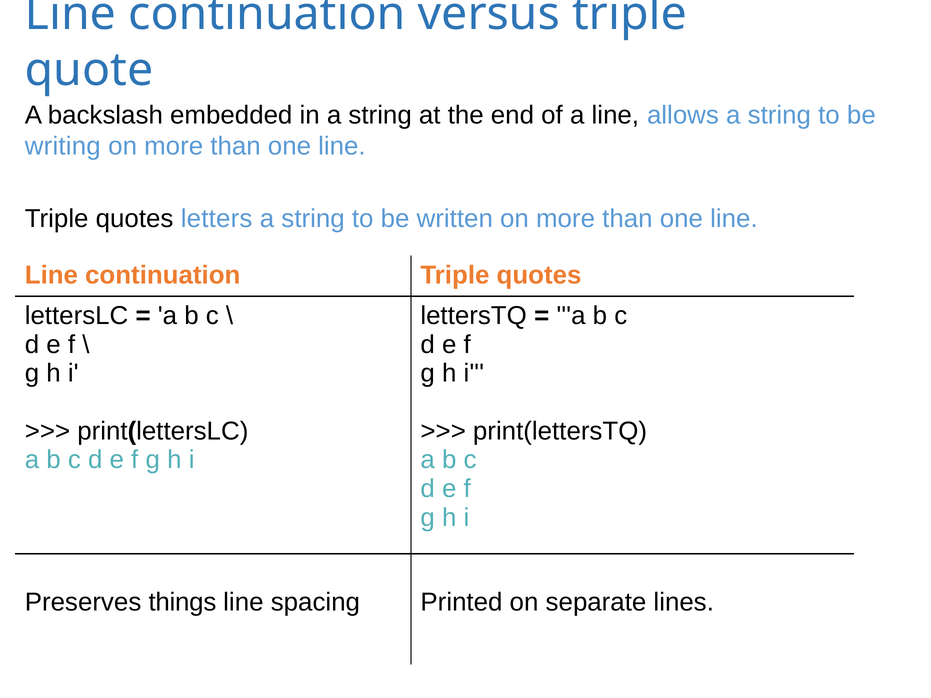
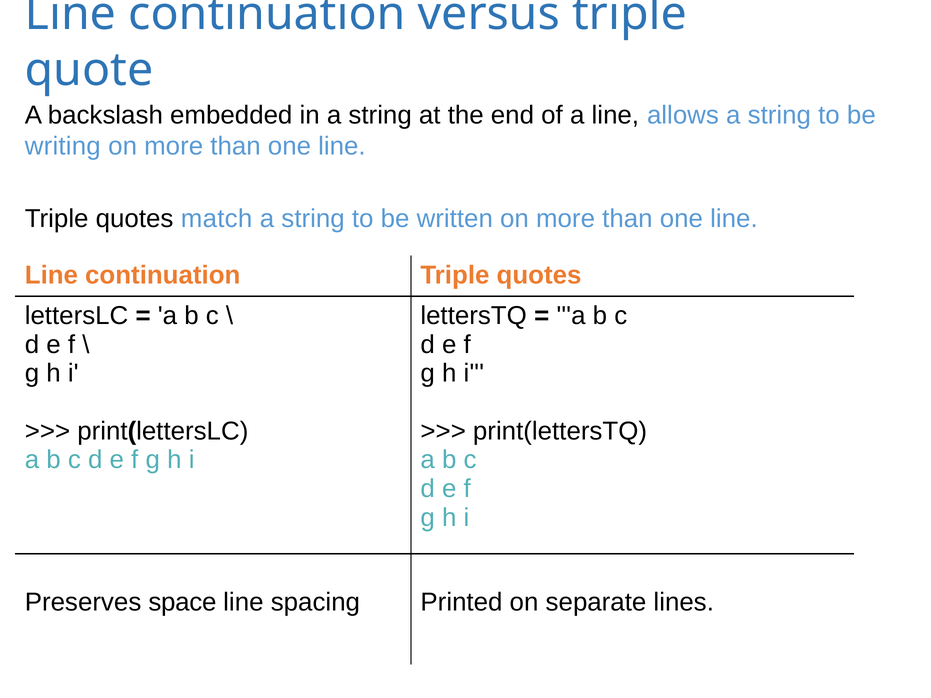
letters: letters -> match
things: things -> space
